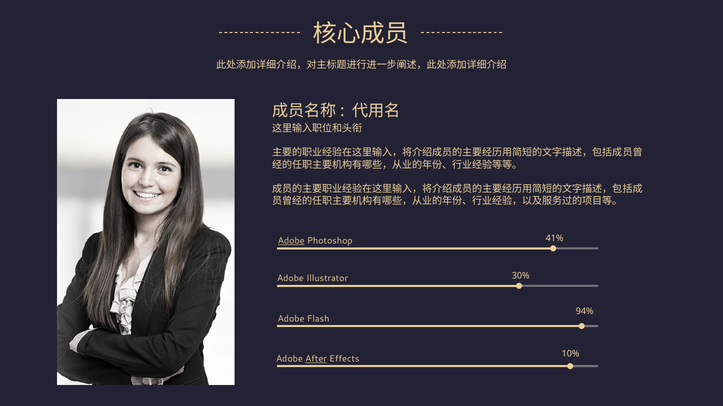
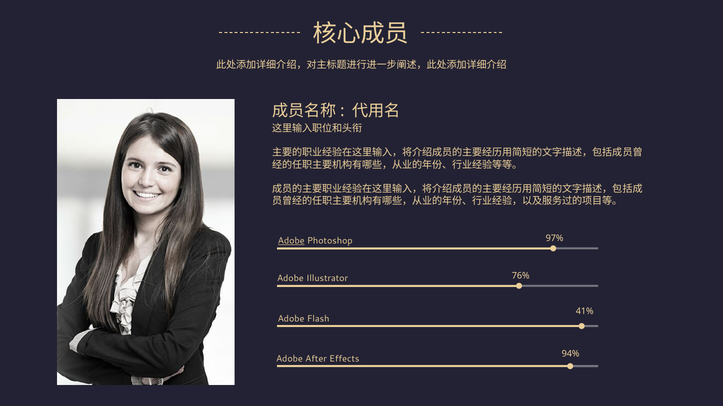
41%: 41% -> 97%
30%: 30% -> 76%
94%: 94% -> 41%
After underline: present -> none
10%: 10% -> 94%
